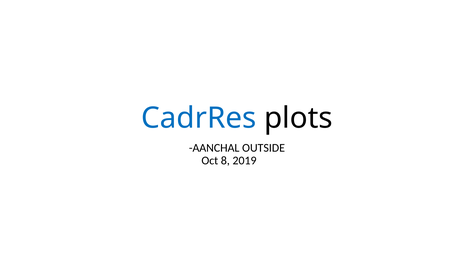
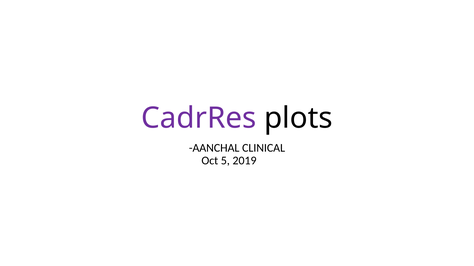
CadrRes colour: blue -> purple
OUTSIDE: OUTSIDE -> CLINICAL
8: 8 -> 5
